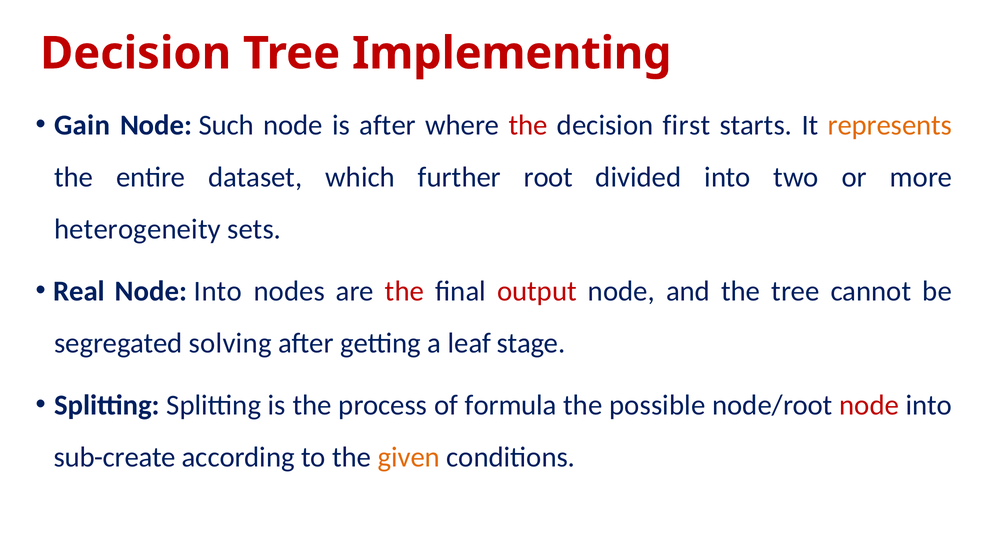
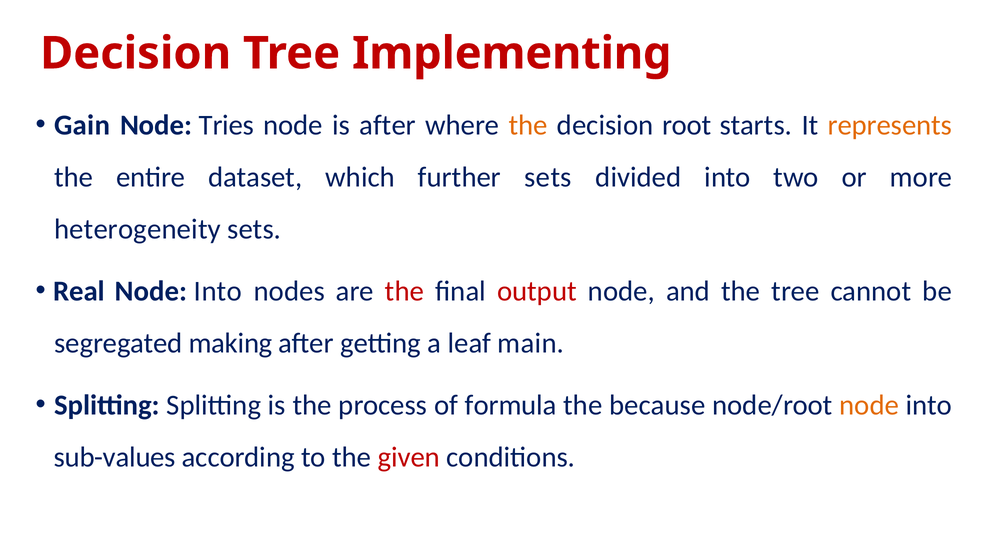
Such: Such -> Tries
the at (528, 125) colour: red -> orange
first: first -> root
further root: root -> sets
solving: solving -> making
stage: stage -> main
possible: possible -> because
node at (869, 405) colour: red -> orange
sub-create: sub-create -> sub-values
given colour: orange -> red
